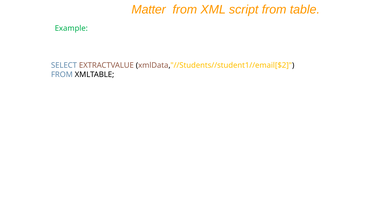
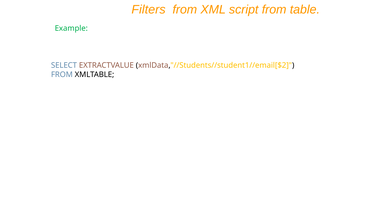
Matter: Matter -> Filters
